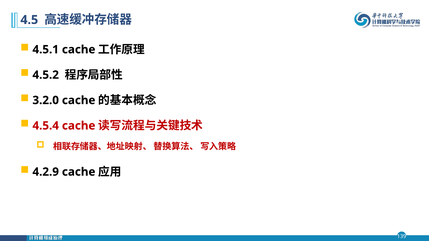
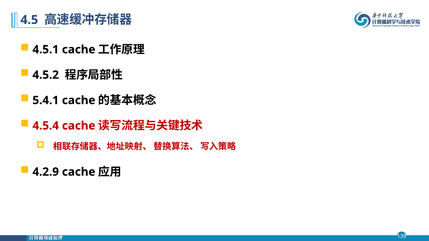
3.2.0: 3.2.0 -> 5.4.1
